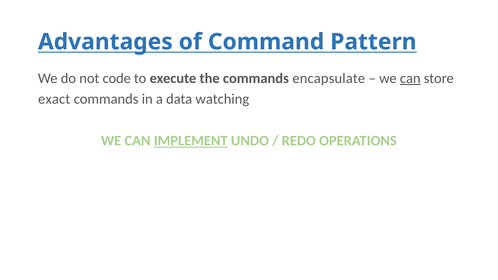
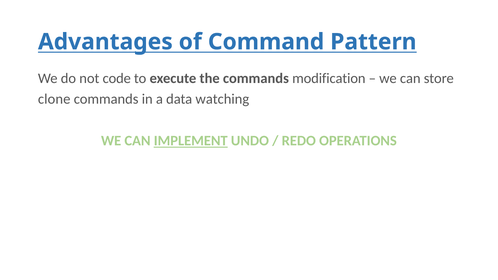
encapsulate: encapsulate -> modification
can at (410, 78) underline: present -> none
exact: exact -> clone
